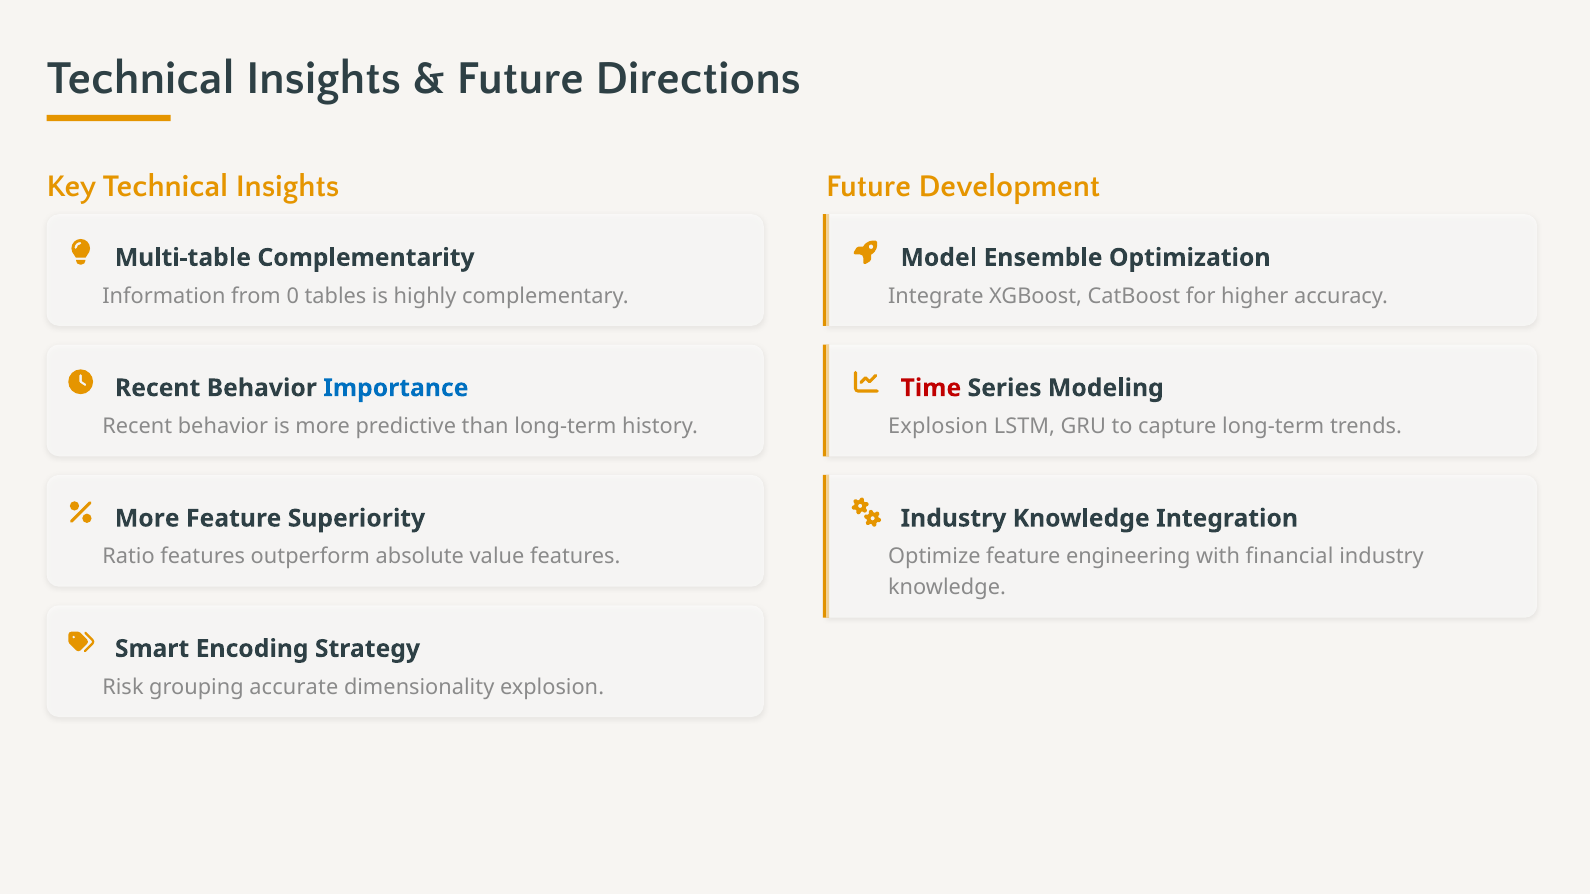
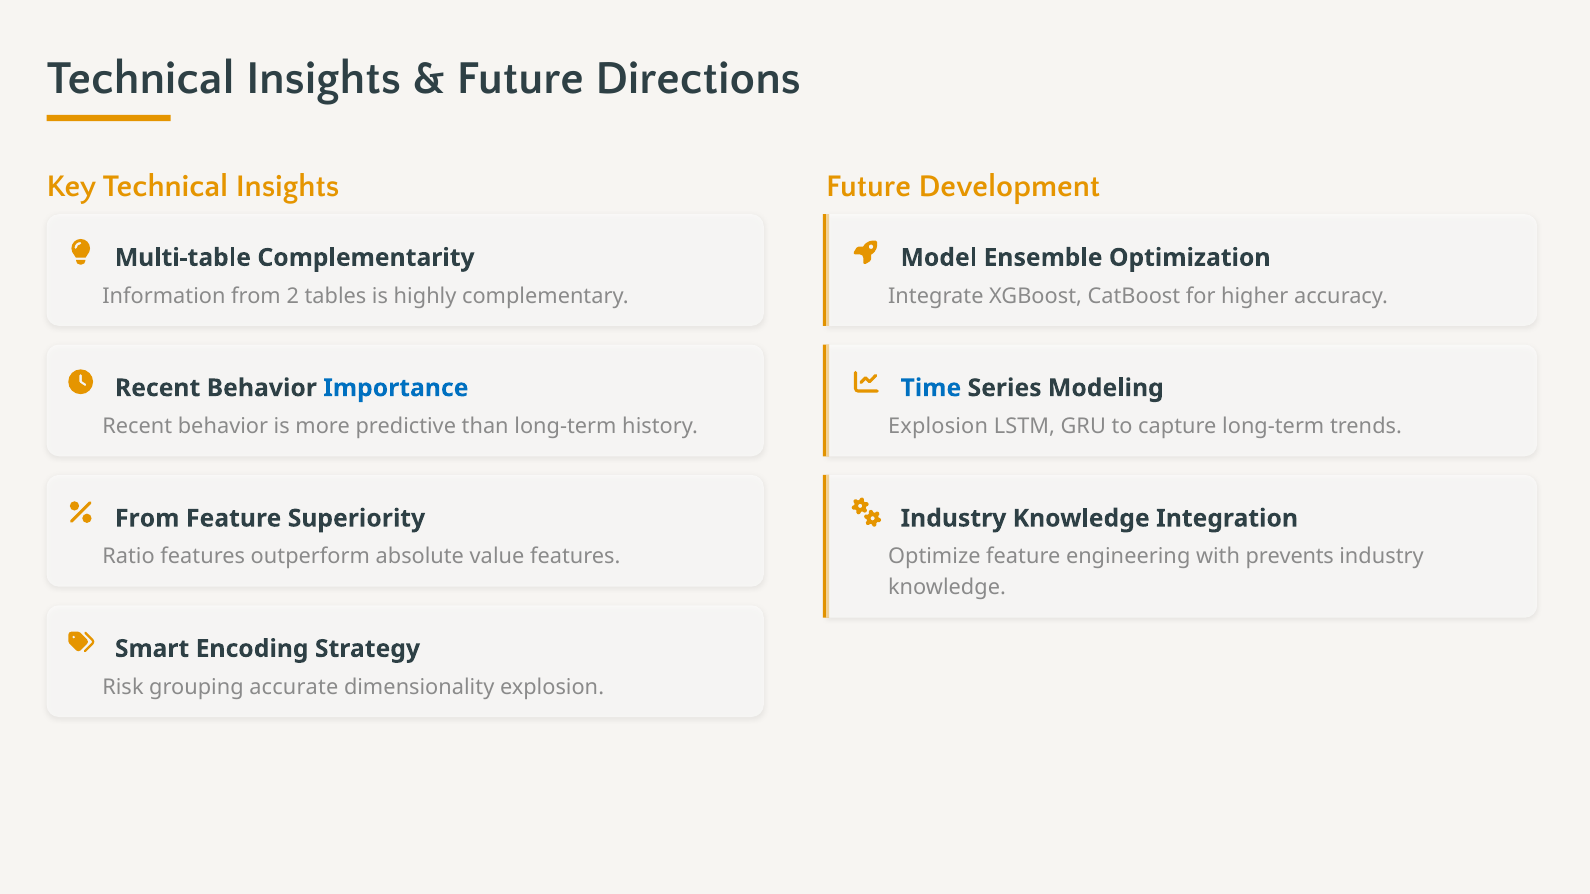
0: 0 -> 2
Time colour: red -> blue
More at (147, 519): More -> From
financial: financial -> prevents
